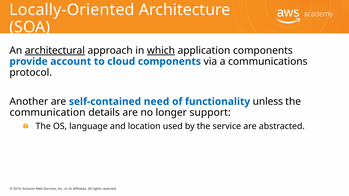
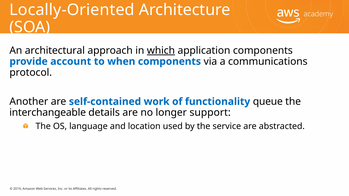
architectural underline: present -> none
cloud: cloud -> when
need: need -> work
unless: unless -> queue
communication: communication -> interchangeable
